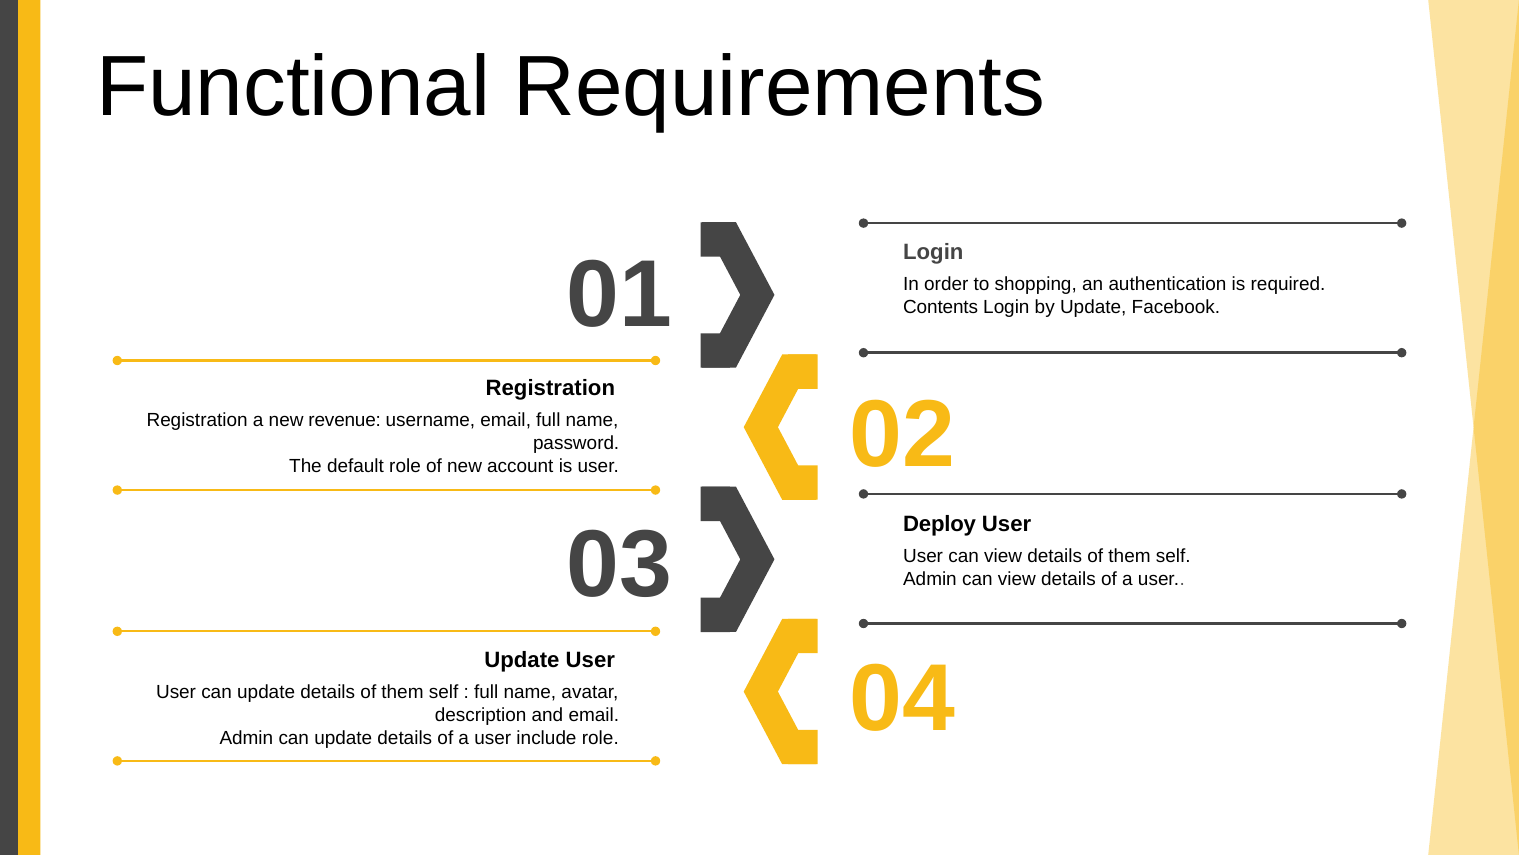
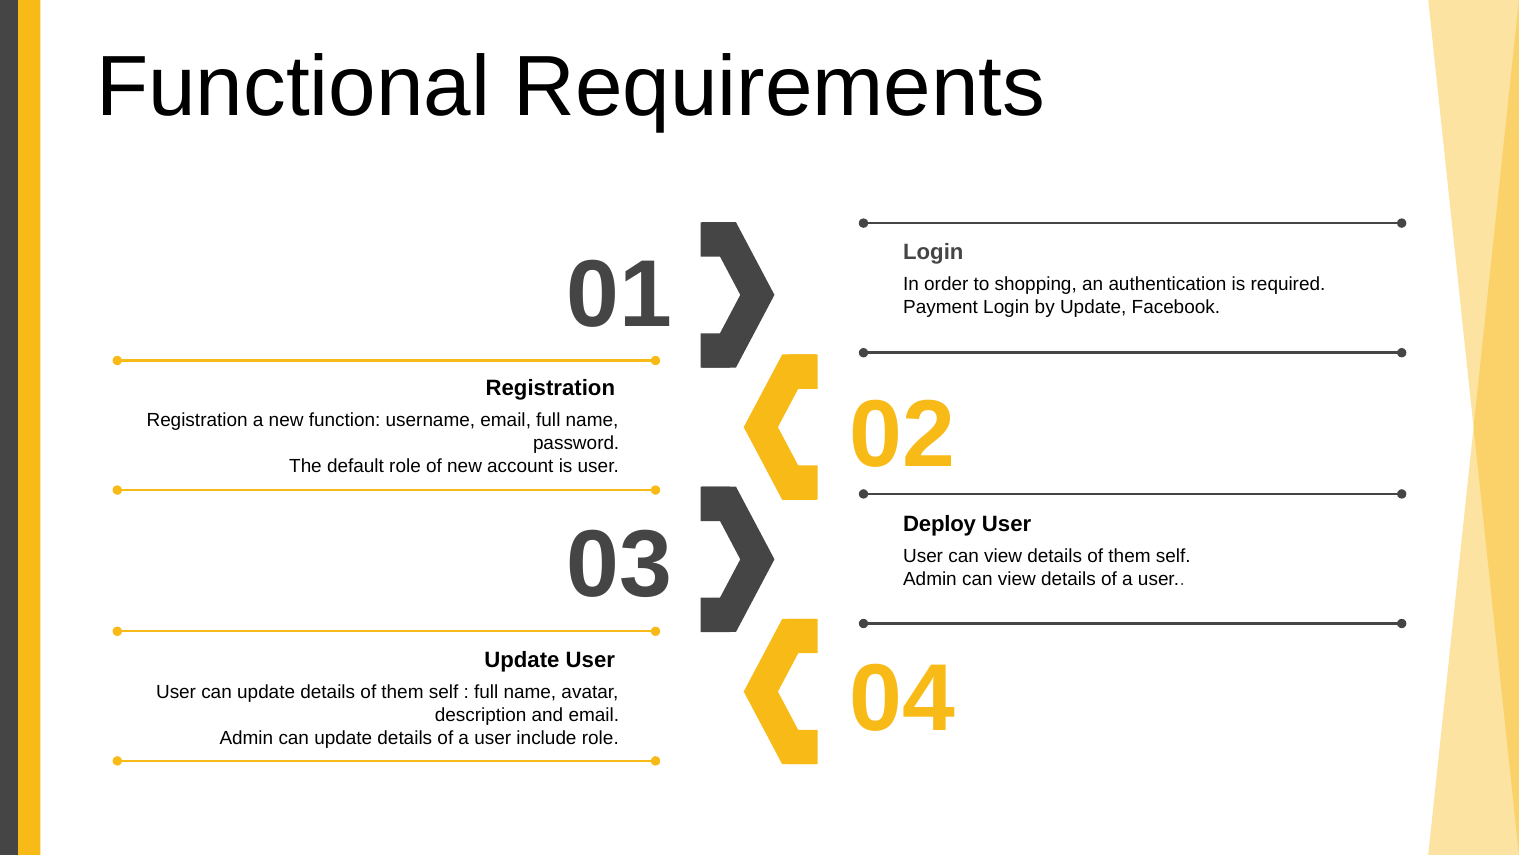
Contents: Contents -> Payment
revenue: revenue -> function
